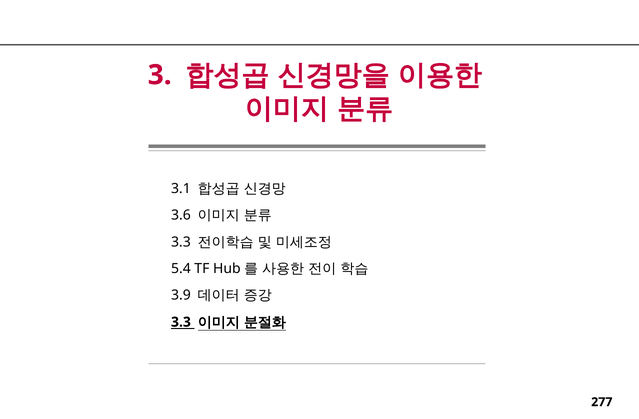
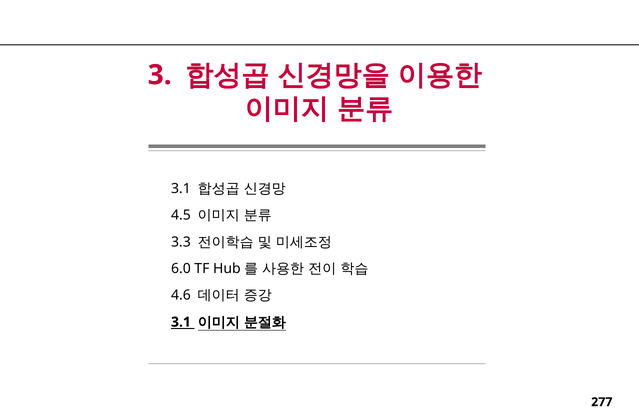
3.6: 3.6 -> 4.5
5.4: 5.4 -> 6.0
3.9: 3.9 -> 4.6
3.3 at (181, 323): 3.3 -> 3.1
